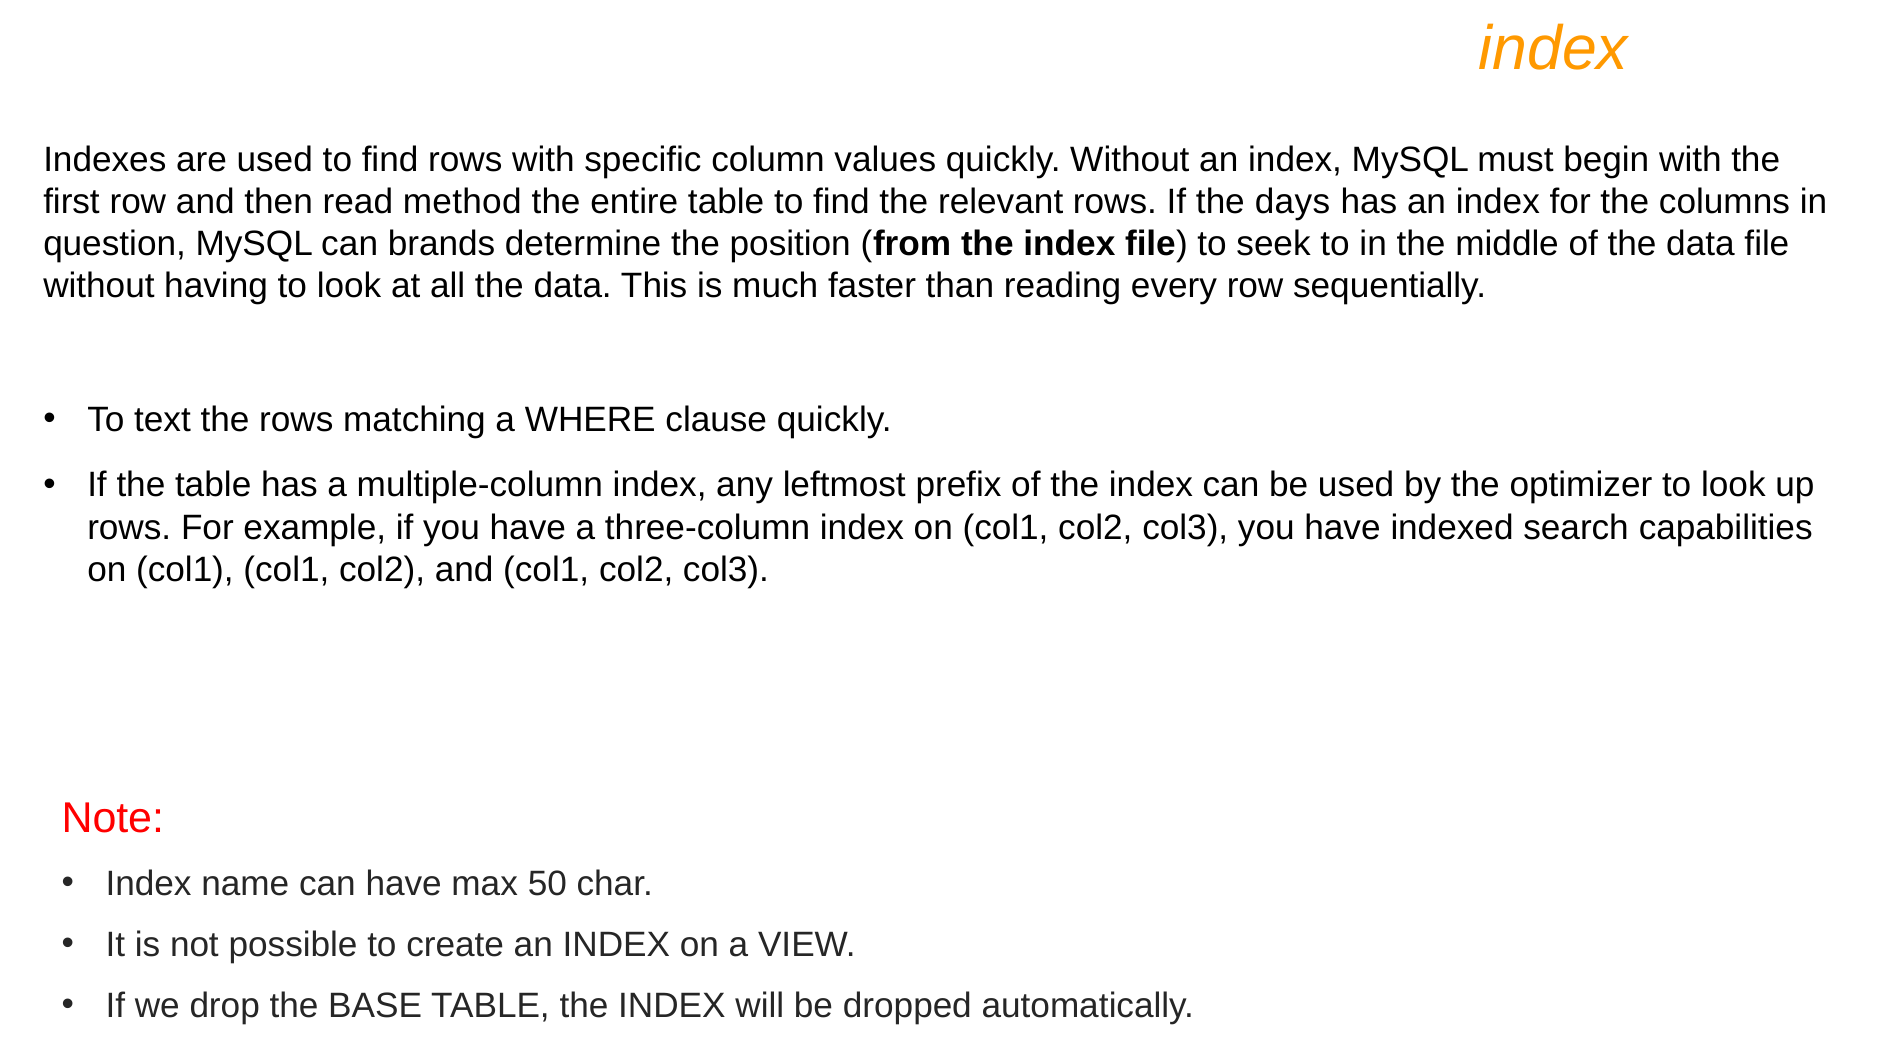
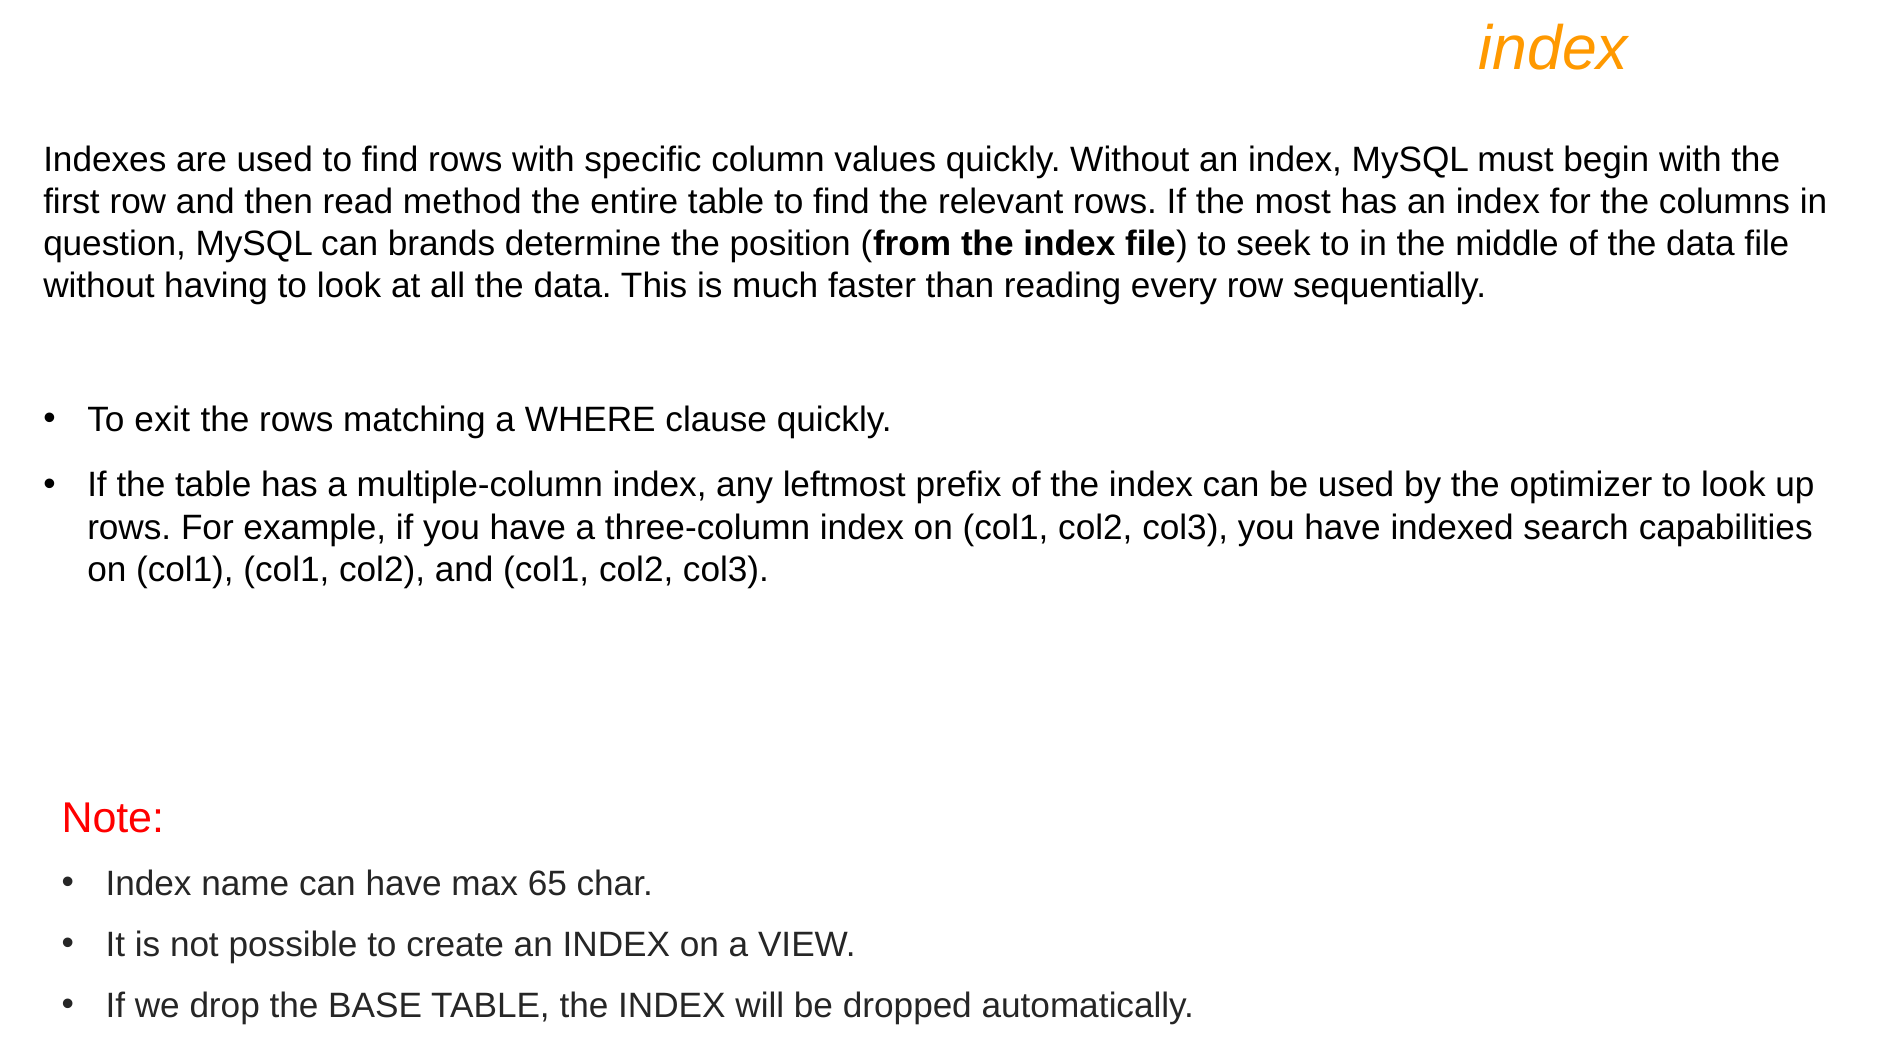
days: days -> most
text: text -> exit
50: 50 -> 65
